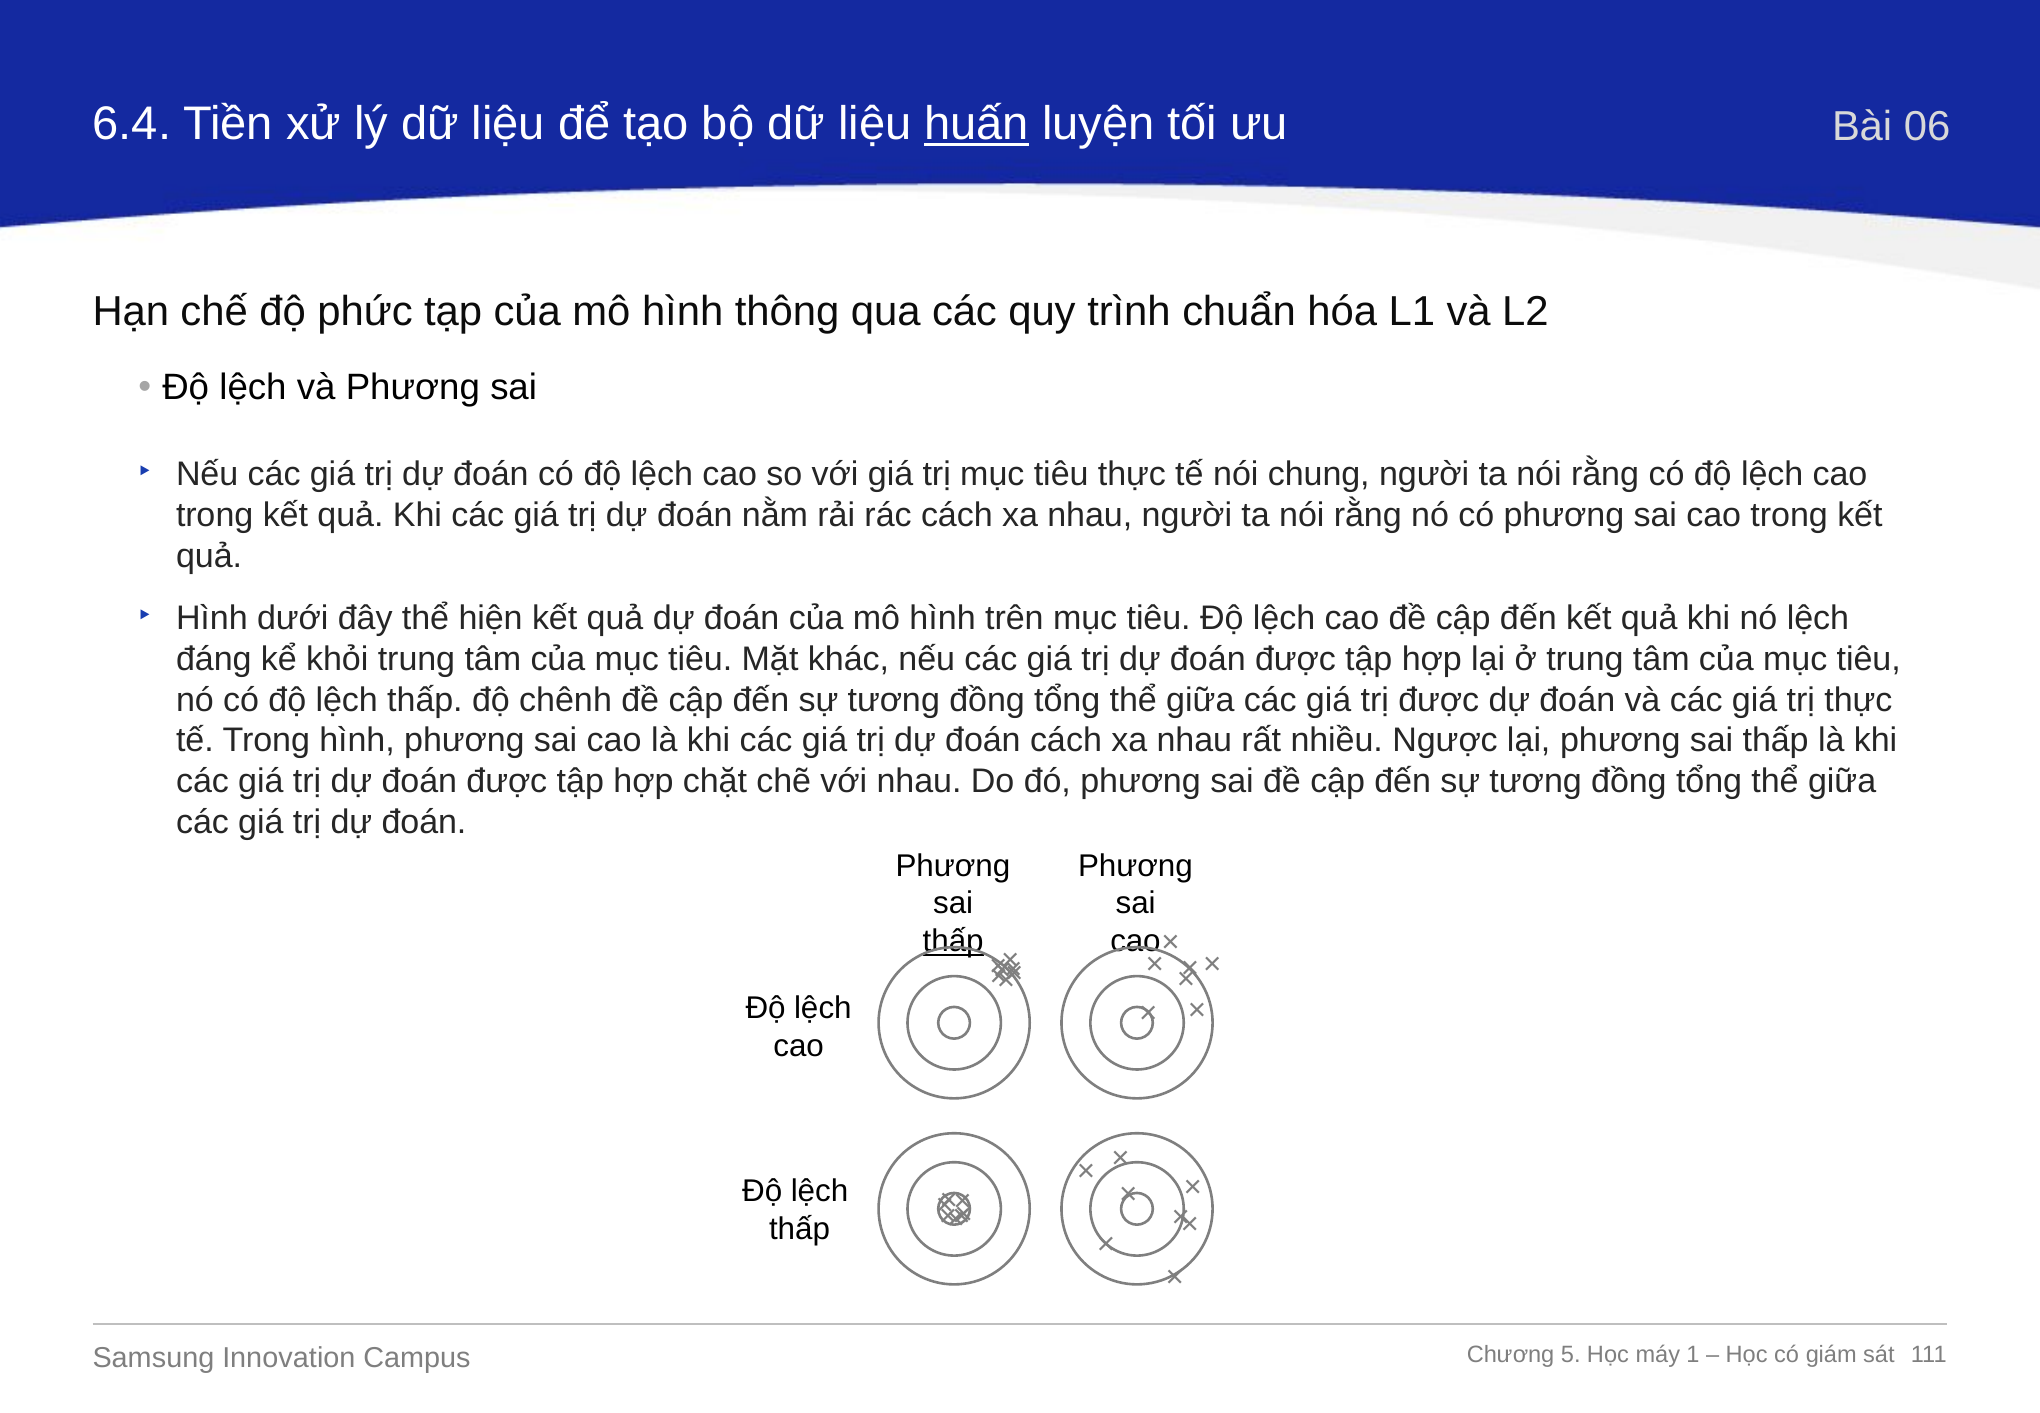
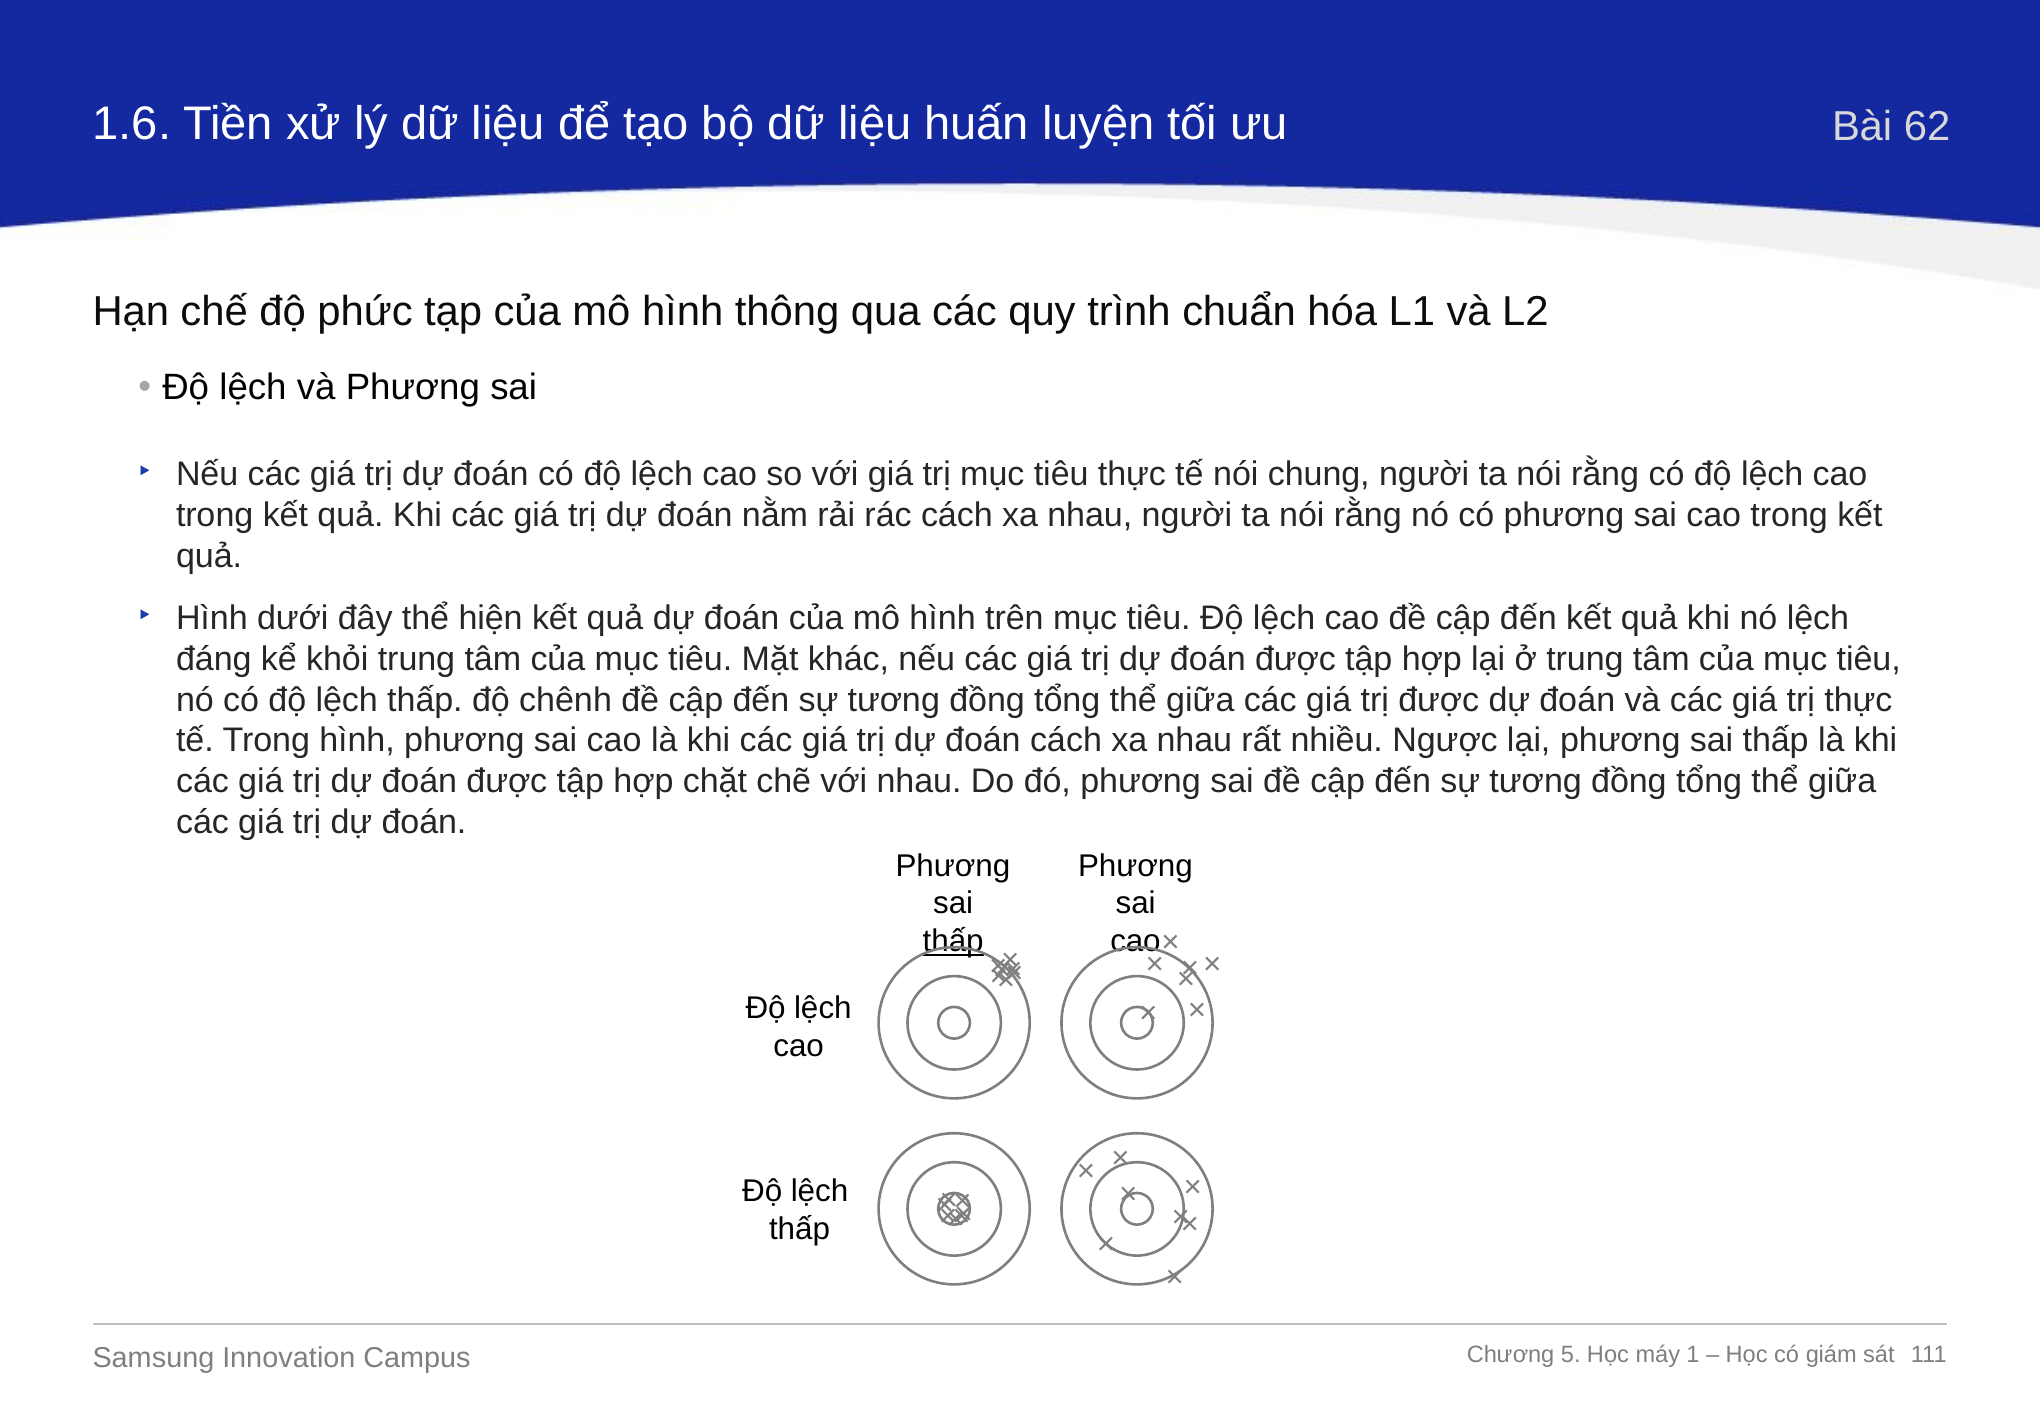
6.4: 6.4 -> 1.6
huấn underline: present -> none
06: 06 -> 62
